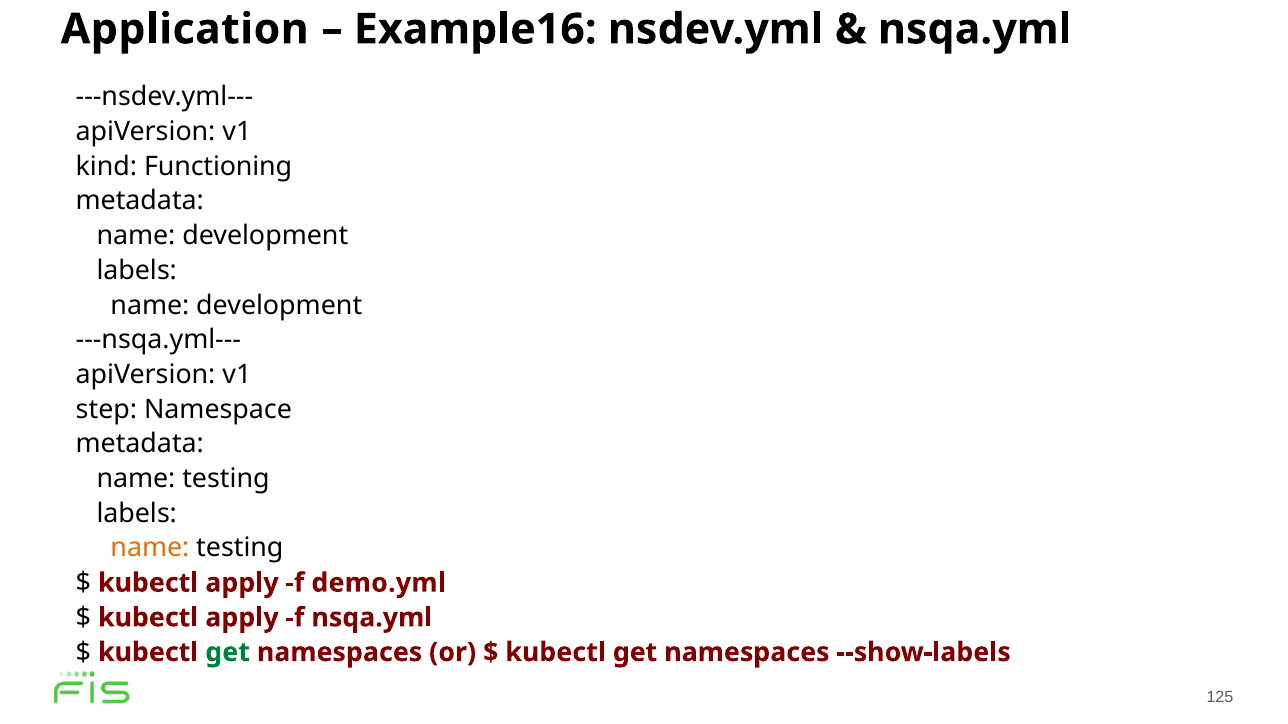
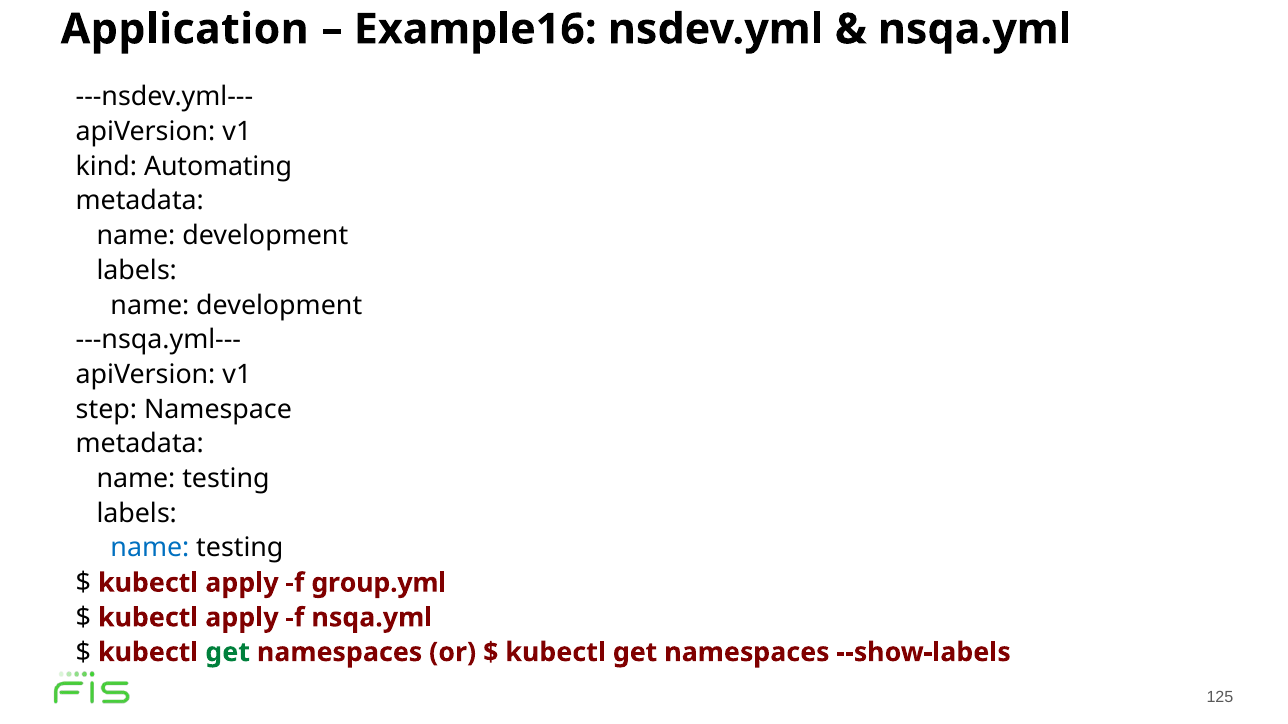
Functioning: Functioning -> Automating
name at (150, 549) colour: orange -> blue
demo.yml: demo.yml -> group.yml
